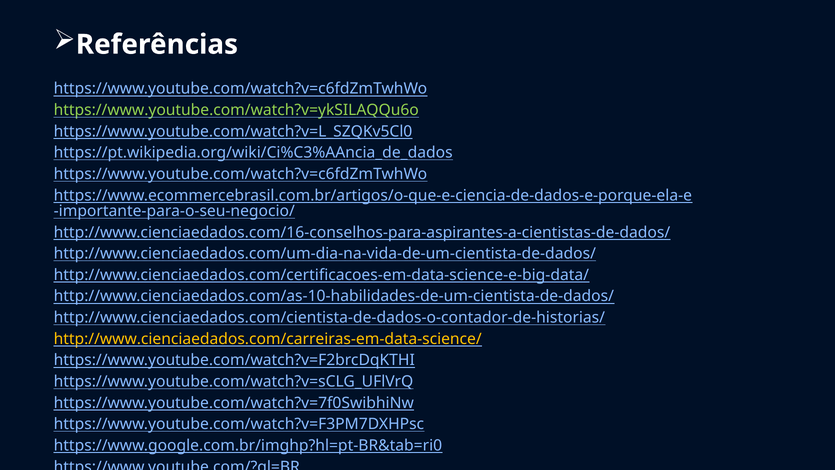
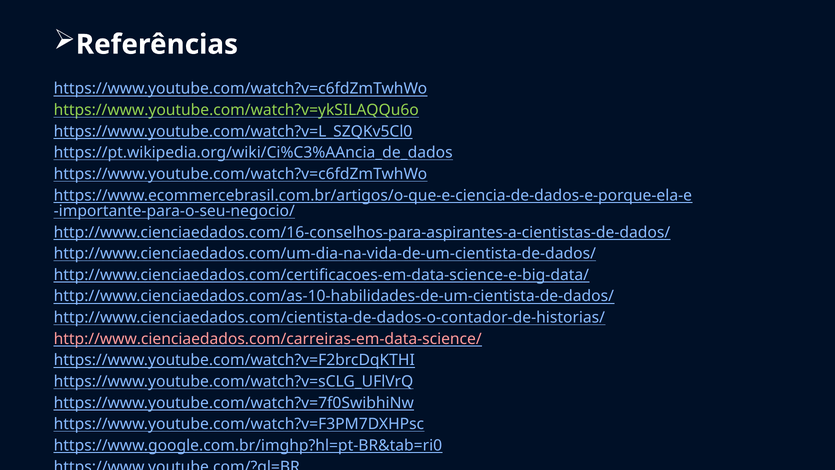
http://www.cienciaedados.com/carreiras-em-data-science/ colour: yellow -> pink
